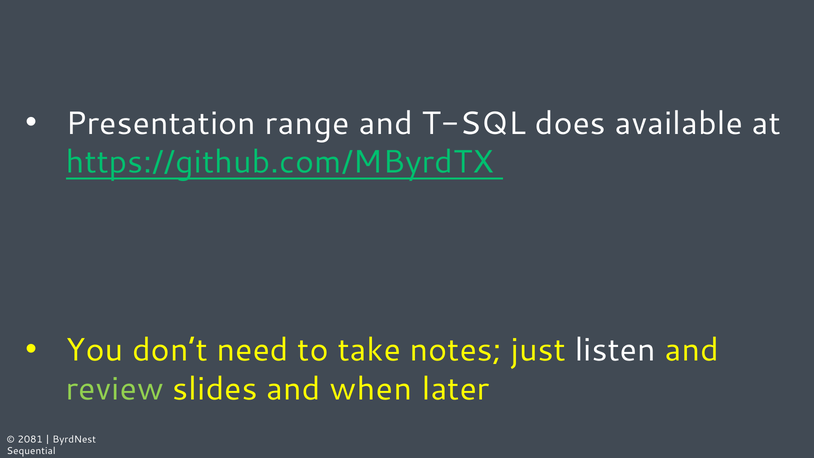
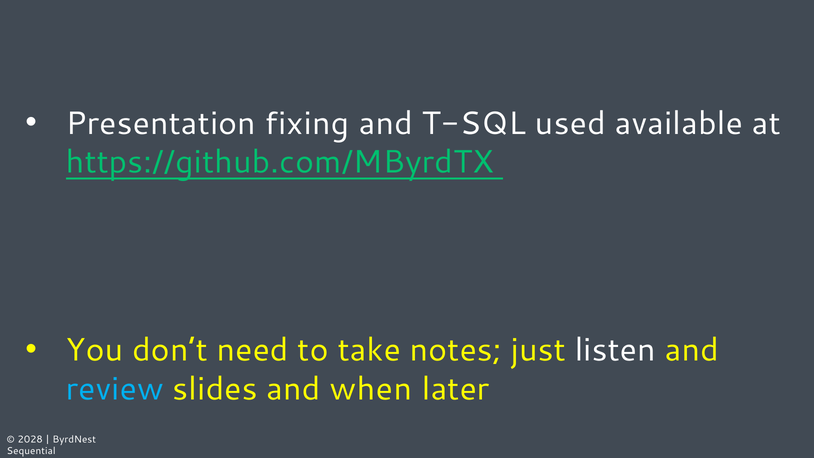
range: range -> fixing
does: does -> used
review colour: light green -> light blue
2081: 2081 -> 2028
